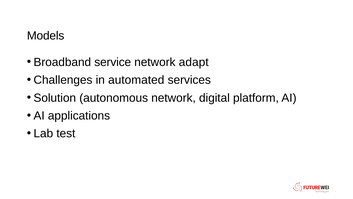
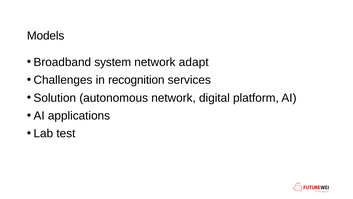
service: service -> system
automated: automated -> recognition
